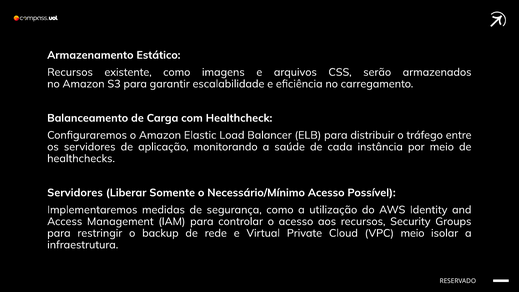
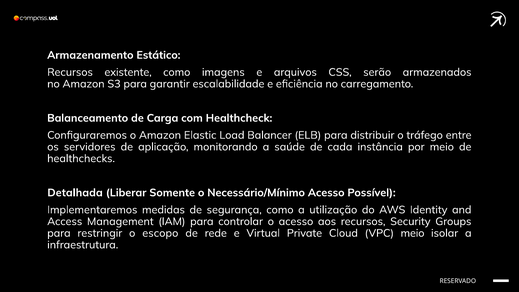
Servidores at (75, 193): Servidores -> Detalhada
backup: backup -> escopo
